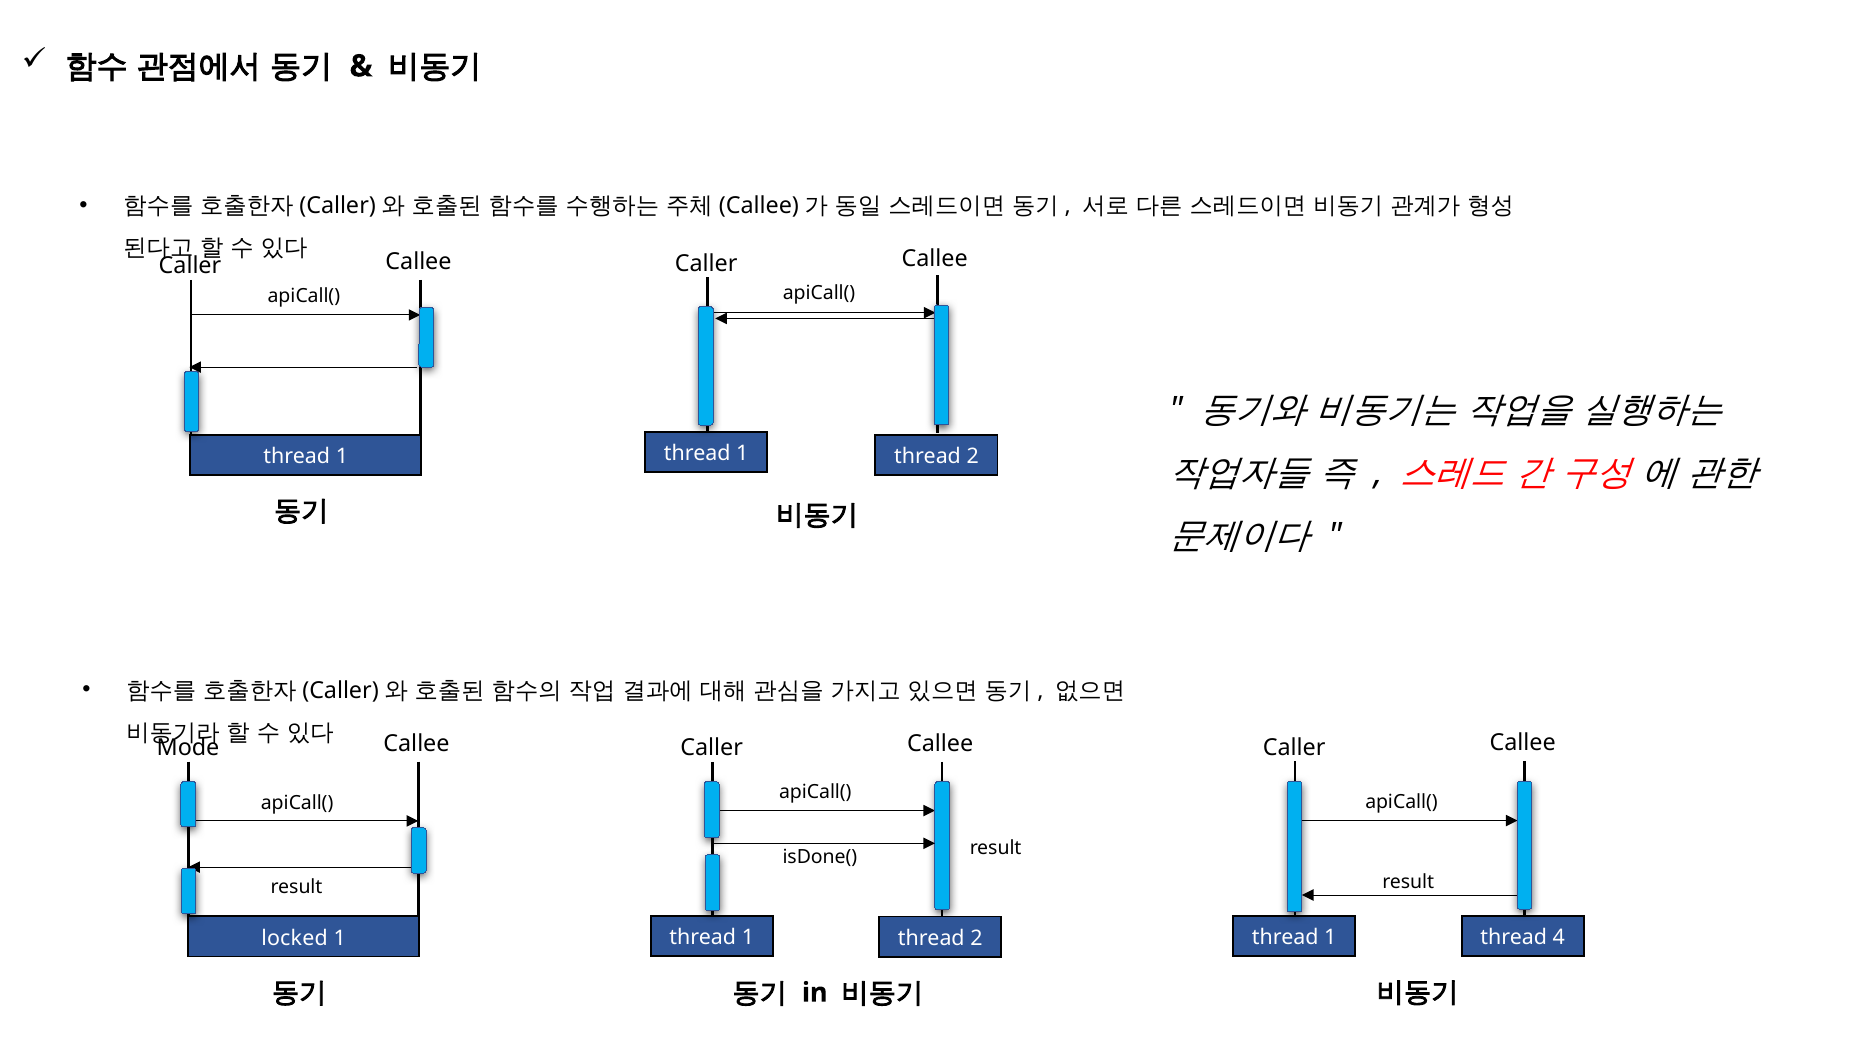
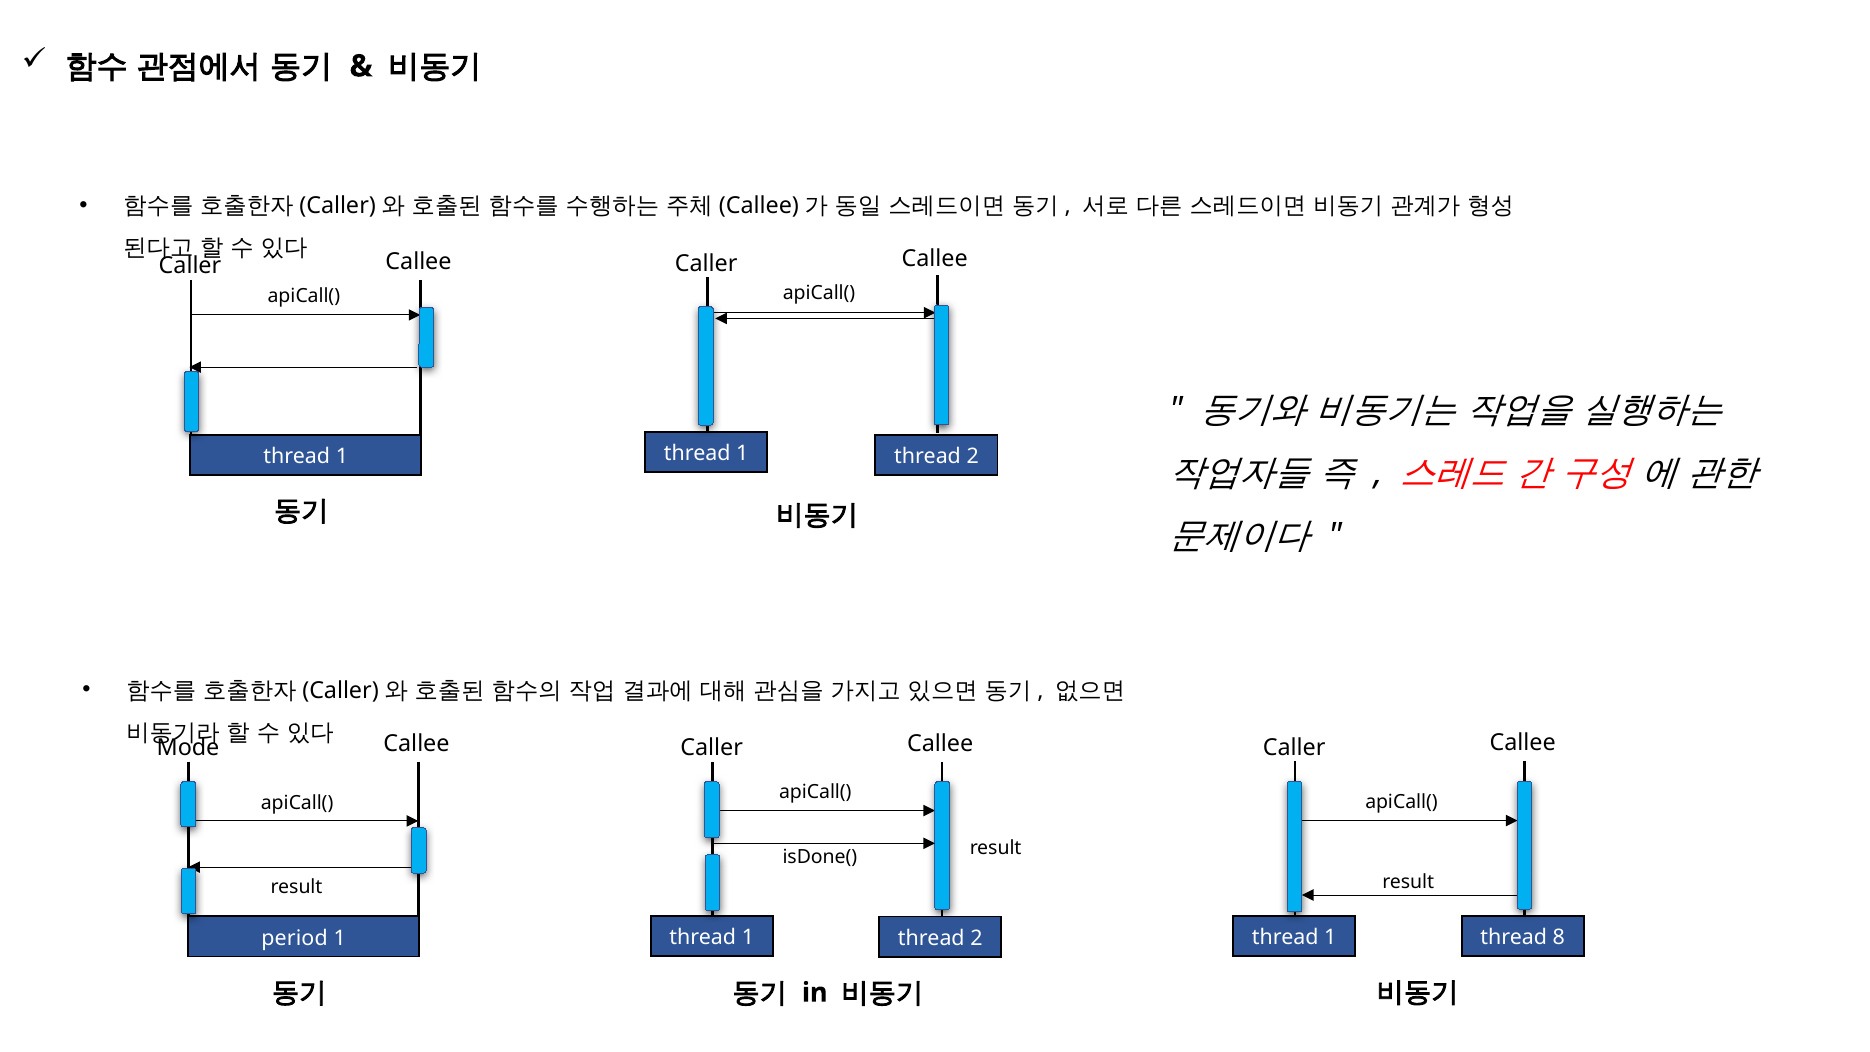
4: 4 -> 8
locked: locked -> period
